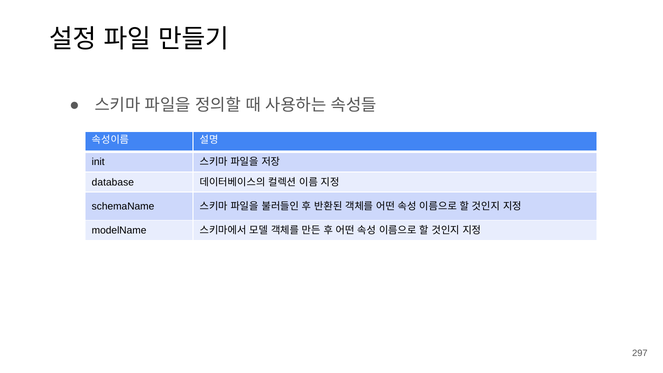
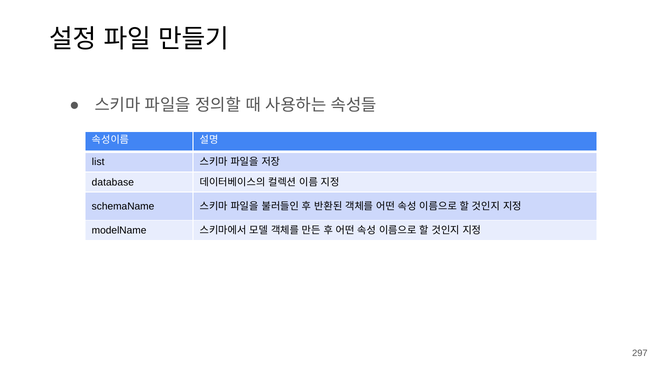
init: init -> list
